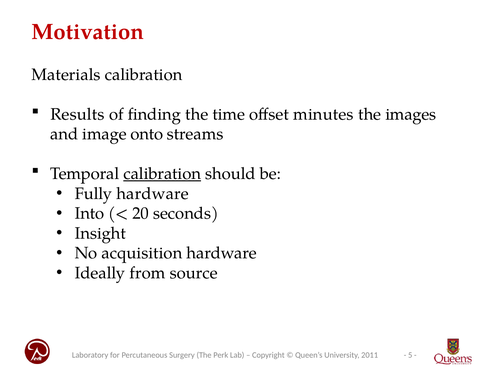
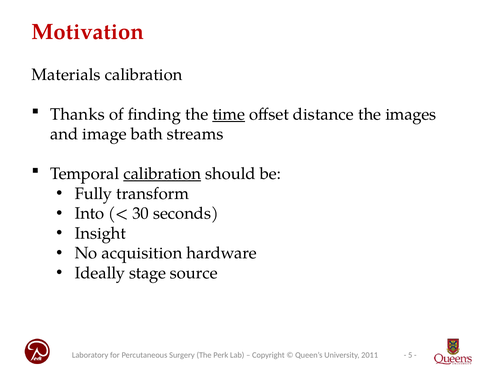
Results: Results -> Thanks
time underline: none -> present
minutes: minutes -> distance
onto: onto -> bath
Fully hardware: hardware -> transform
20: 20 -> 30
from: from -> stage
